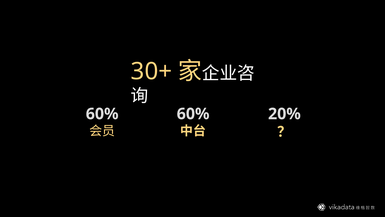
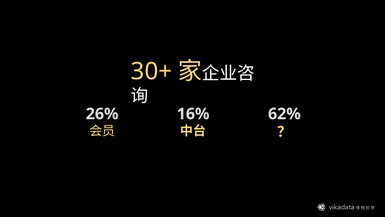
60% at (102, 114): 60% -> 26%
60% at (193, 114): 60% -> 16%
20%: 20% -> 62%
